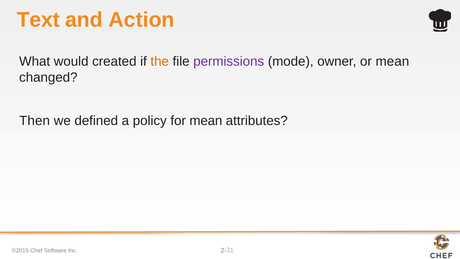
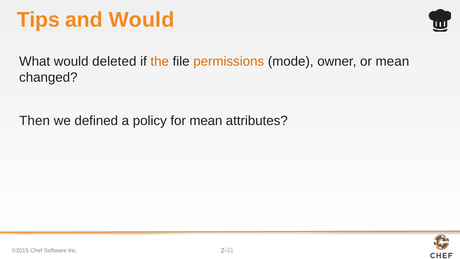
Text: Text -> Tips
and Action: Action -> Would
created: created -> deleted
permissions colour: purple -> orange
